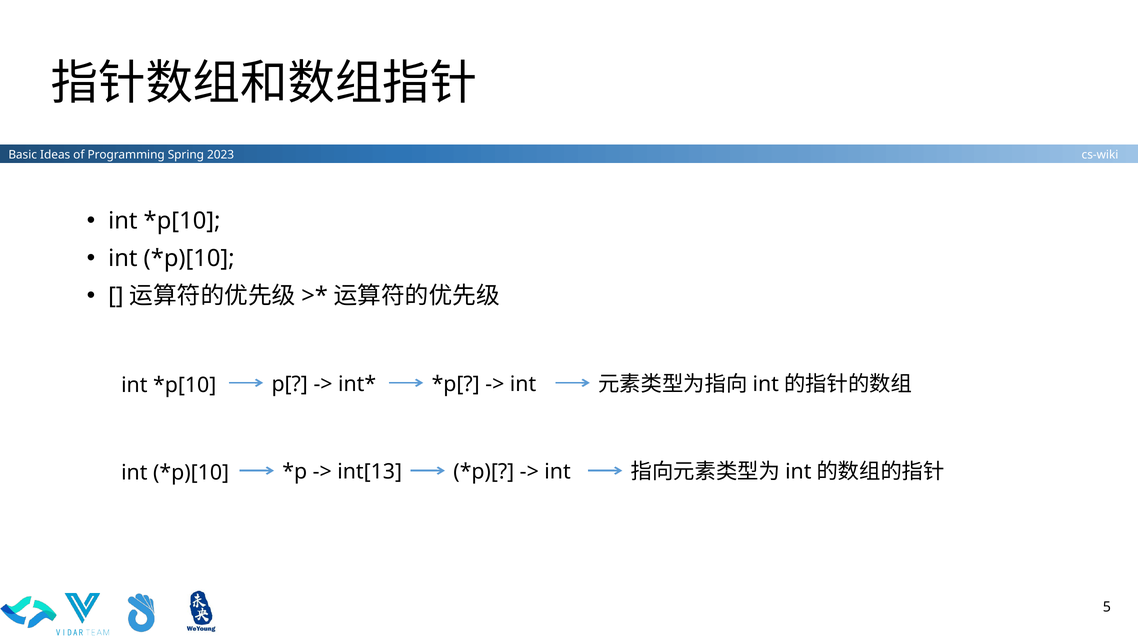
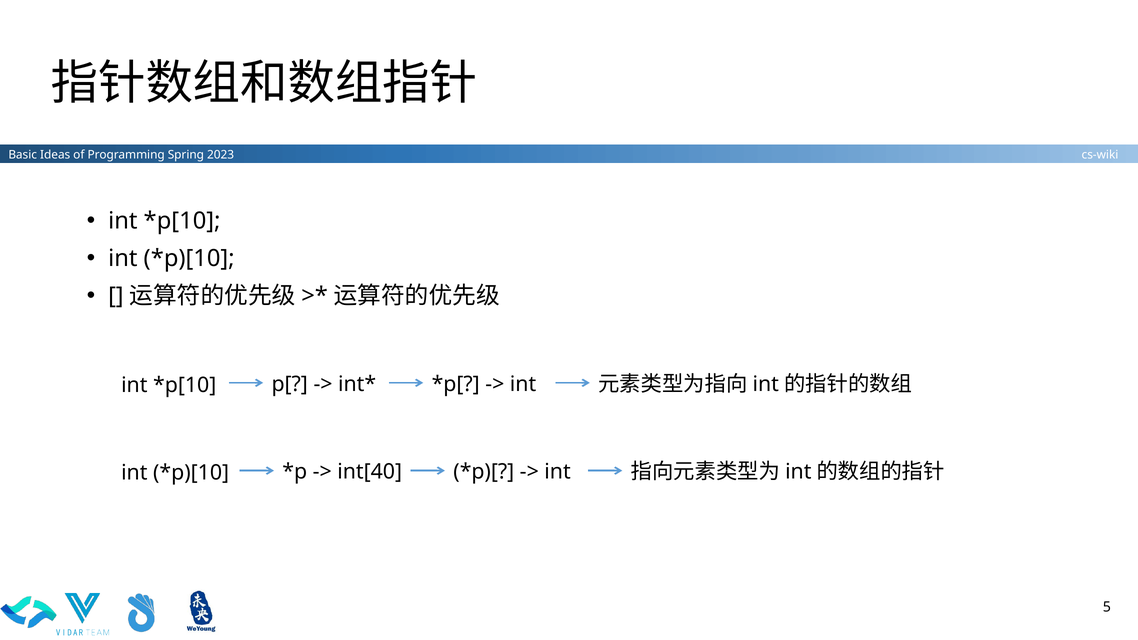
int[13: int[13 -> int[40
